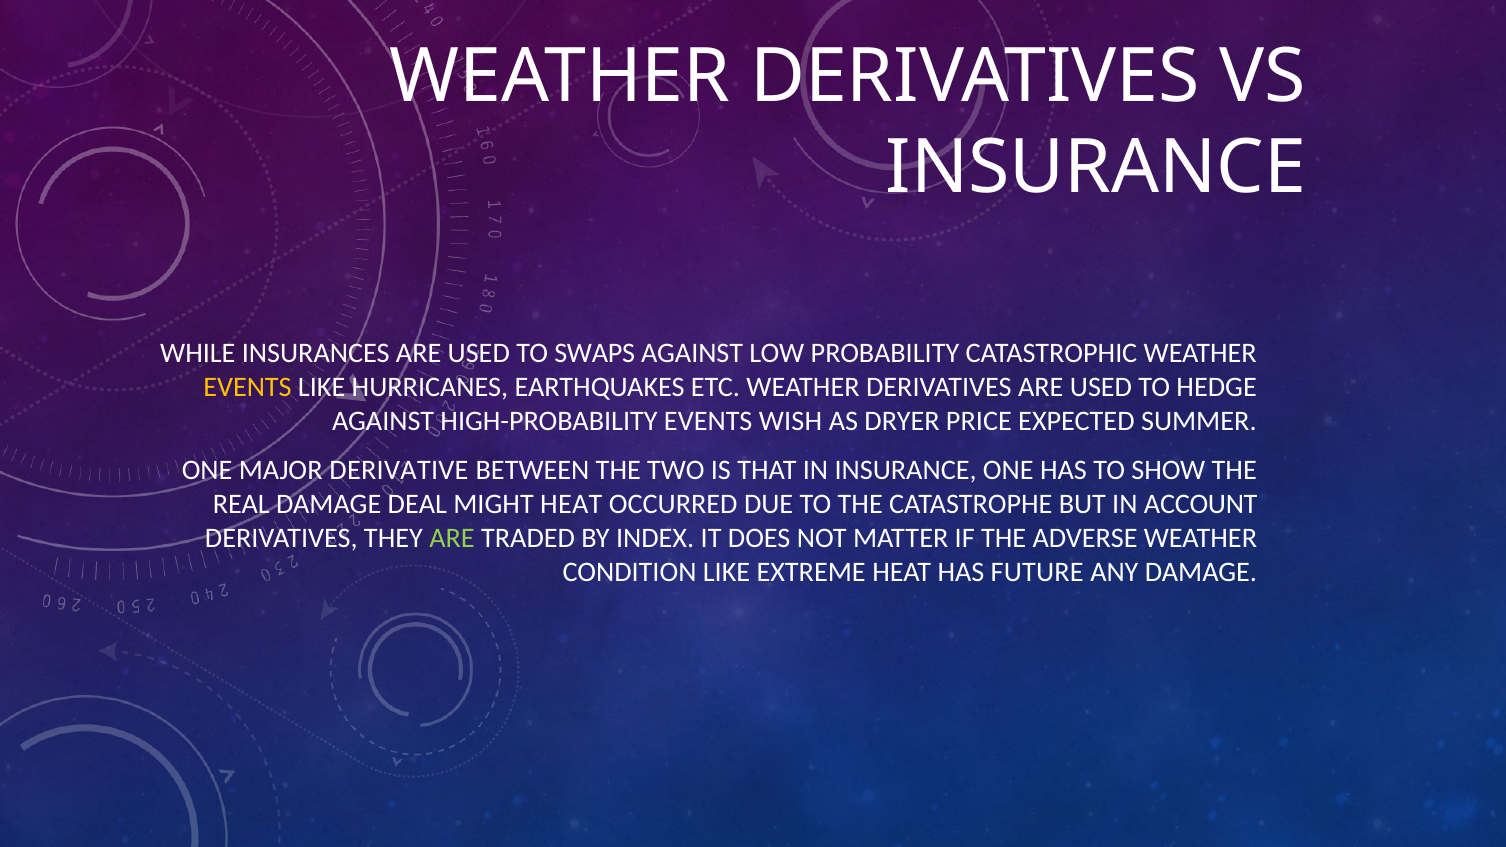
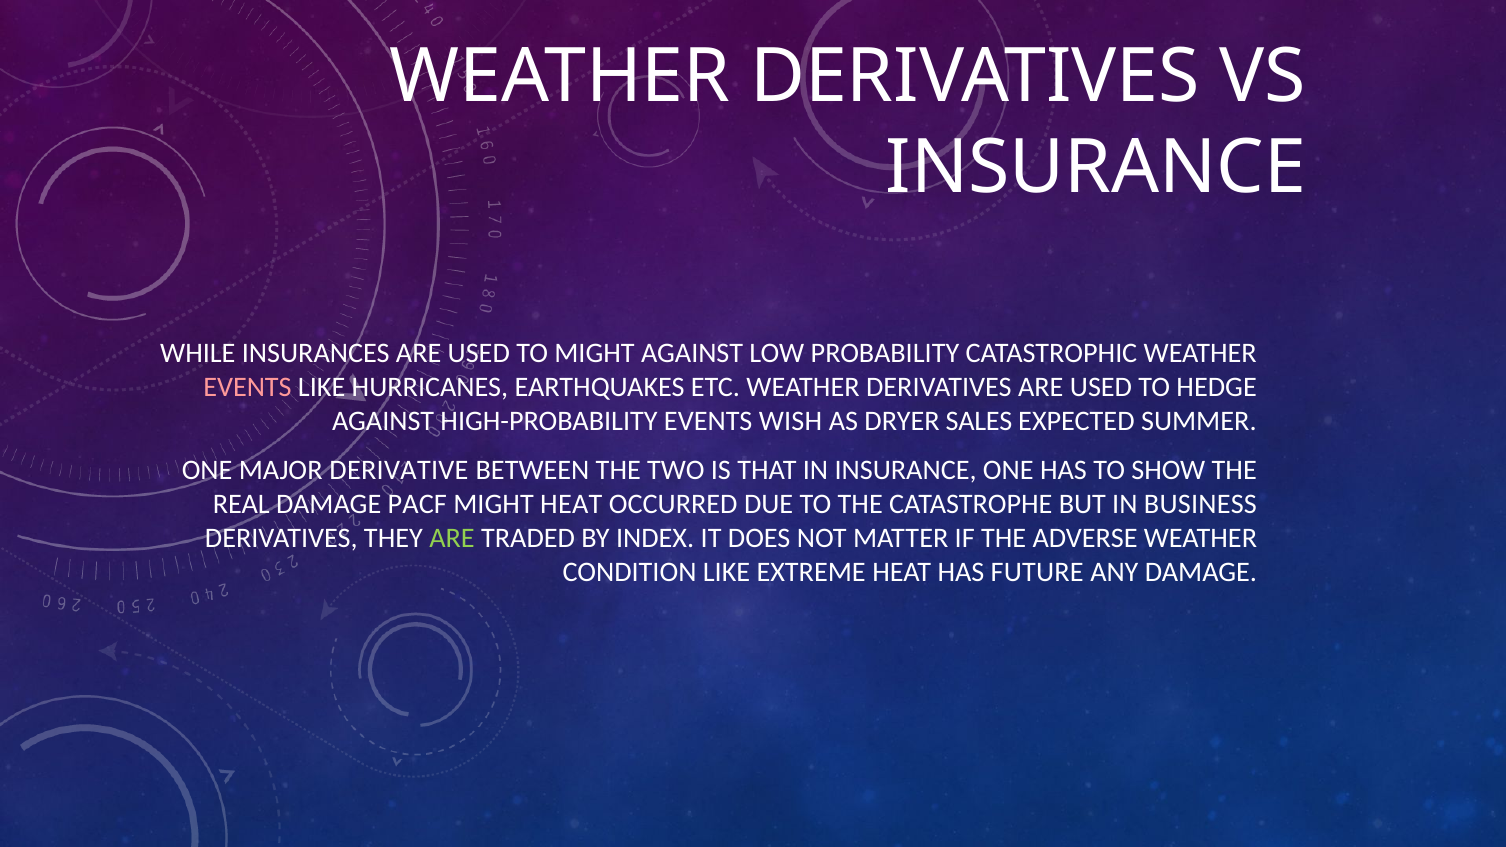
TO SWAPS: SWAPS -> MIGHT
EVENTS at (247, 387) colour: yellow -> pink
PRICE: PRICE -> SALES
DEAL: DEAL -> PACF
ACCOUNT: ACCOUNT -> BUSINESS
